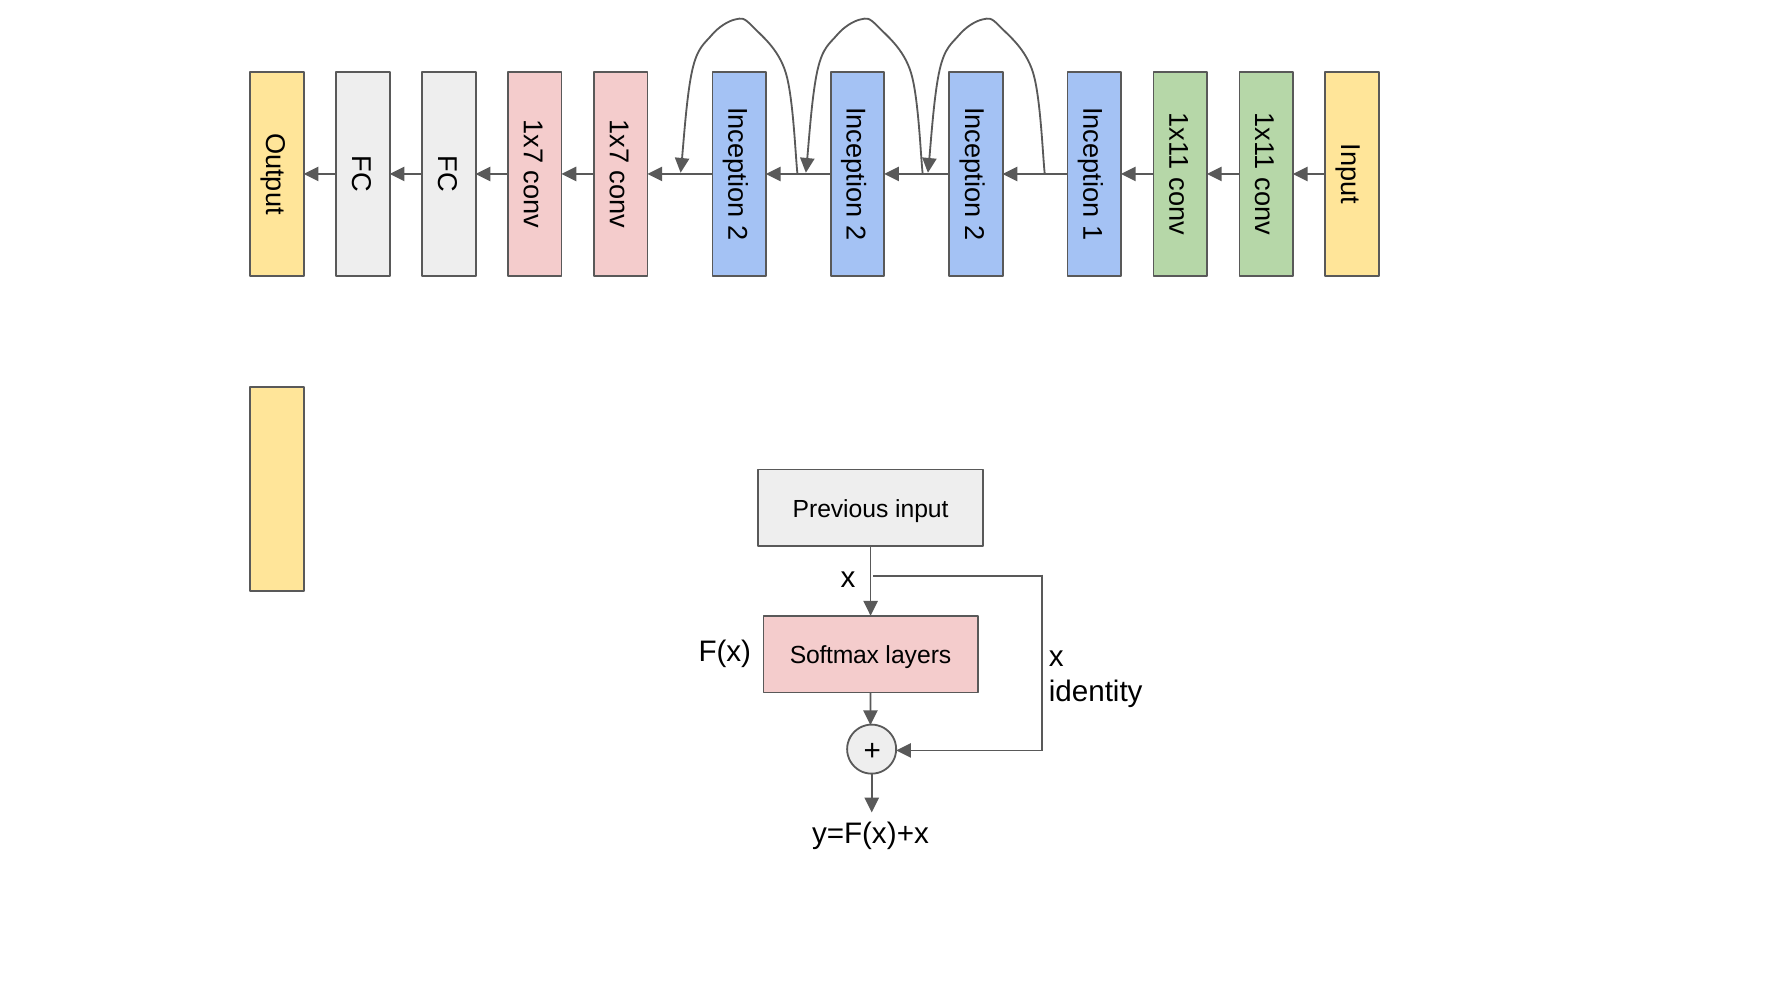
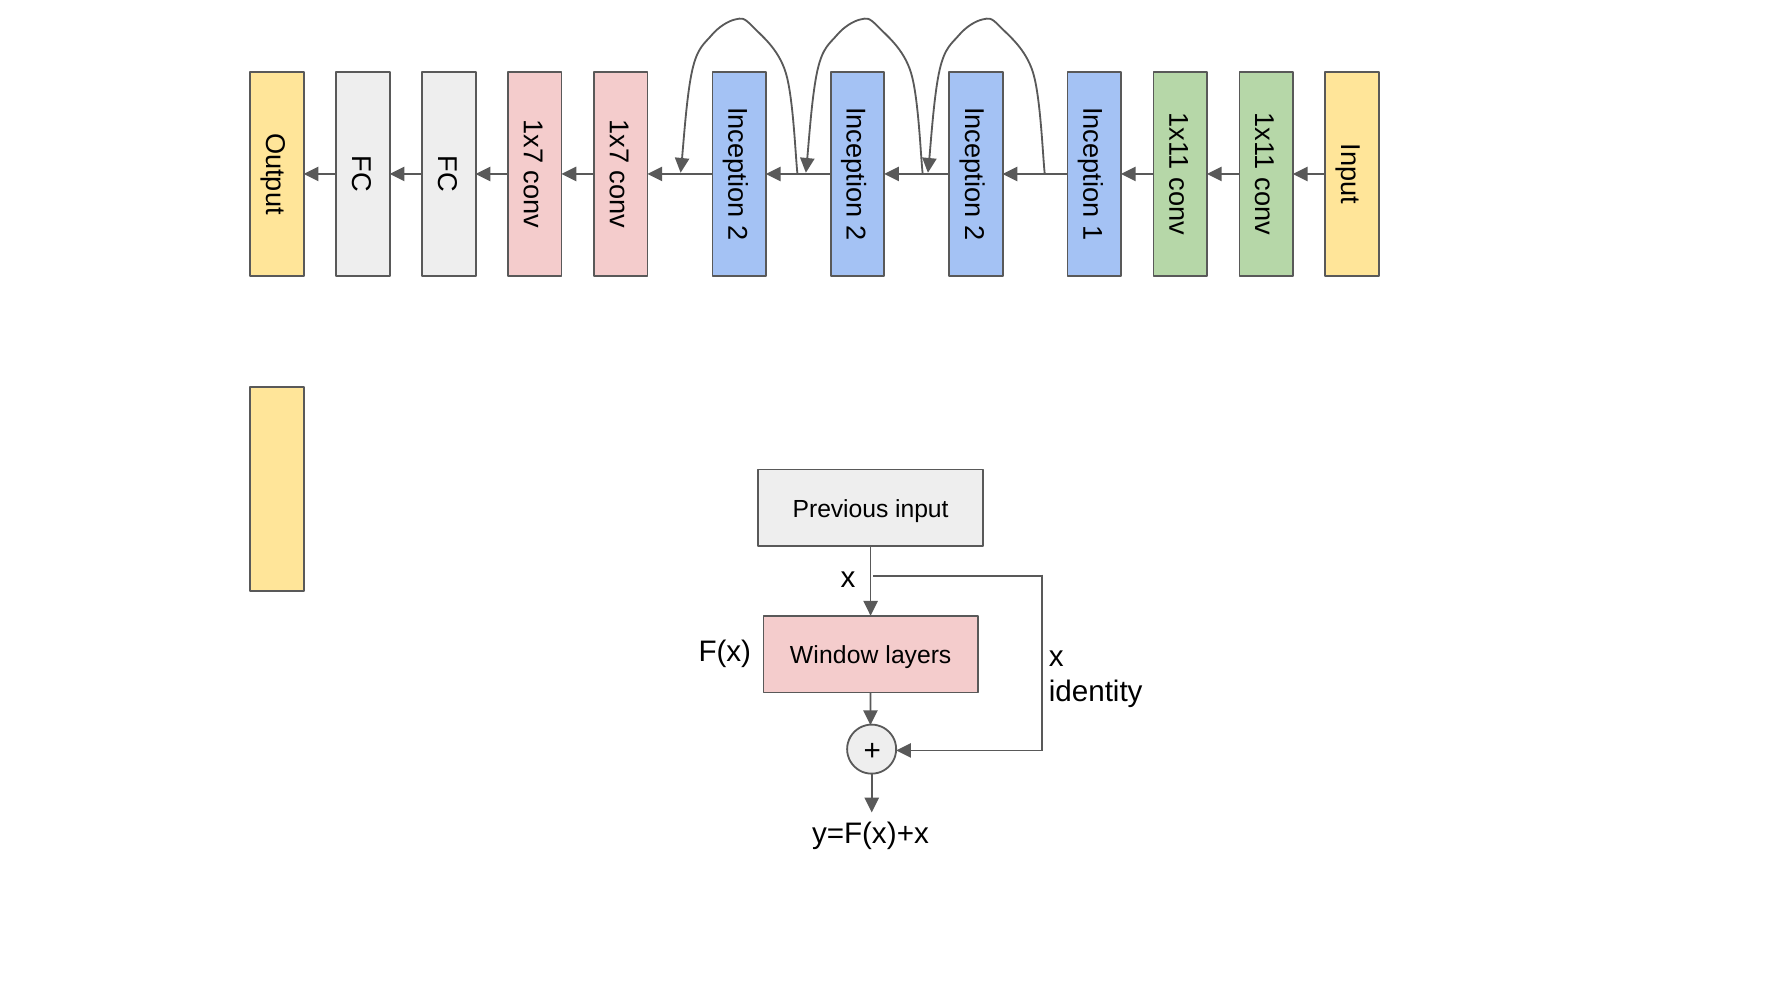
Softmax: Softmax -> Window
